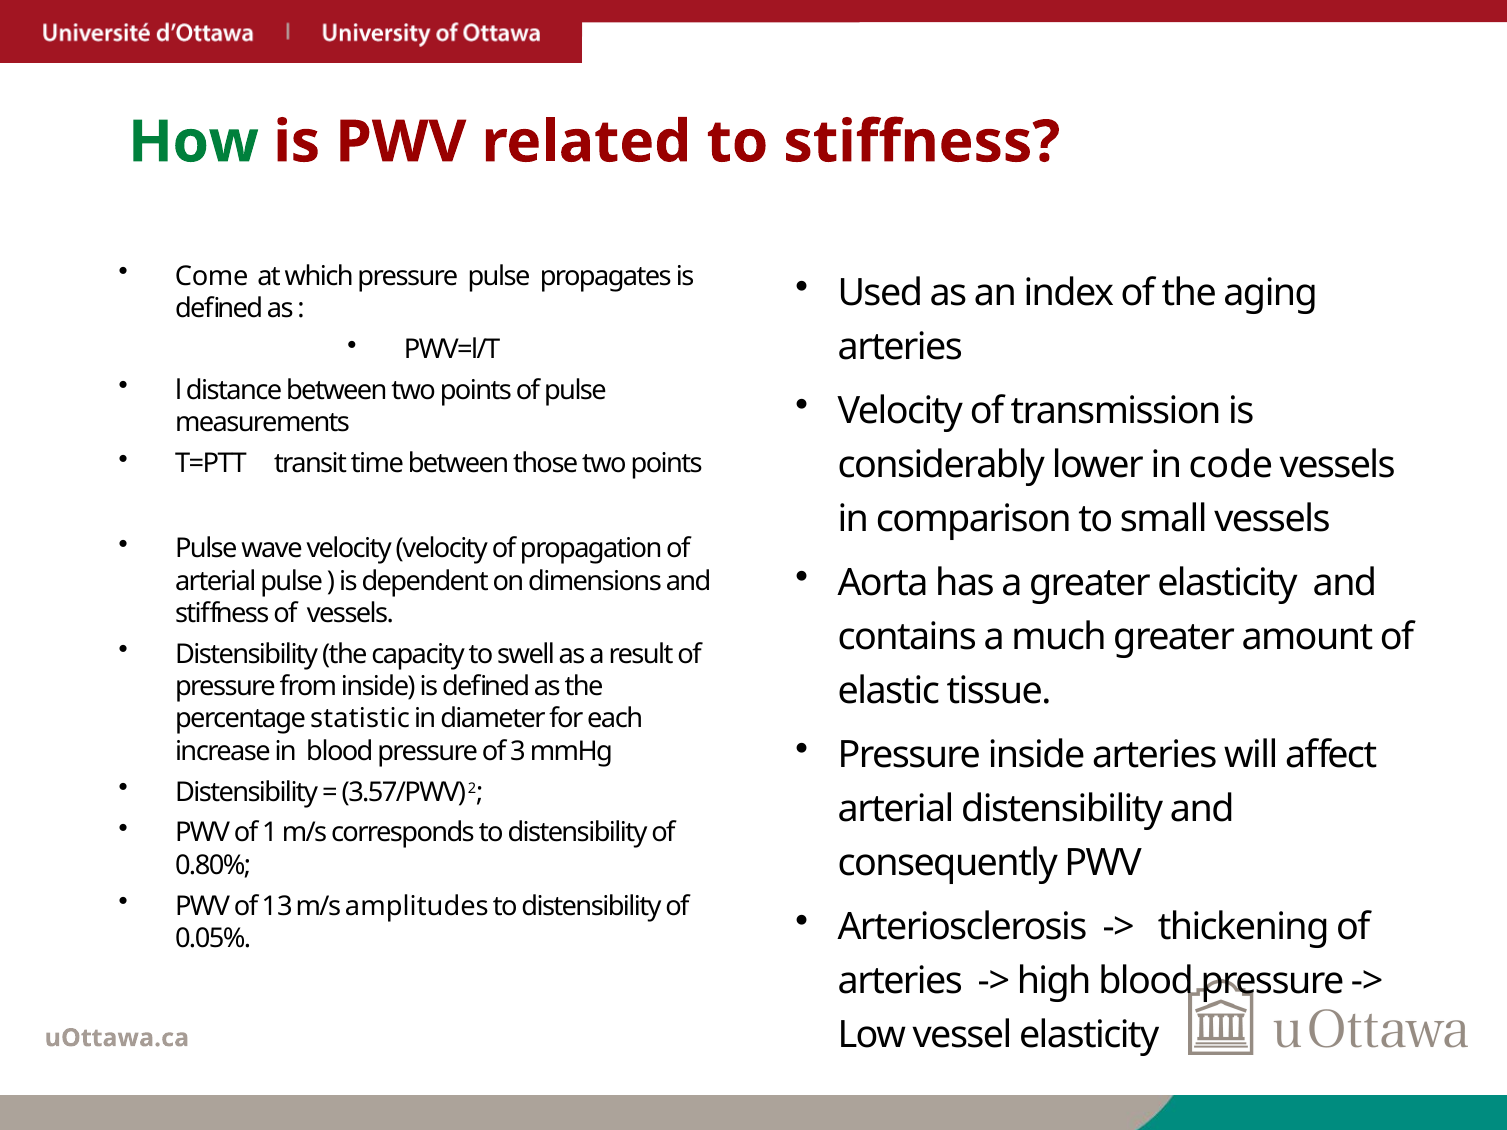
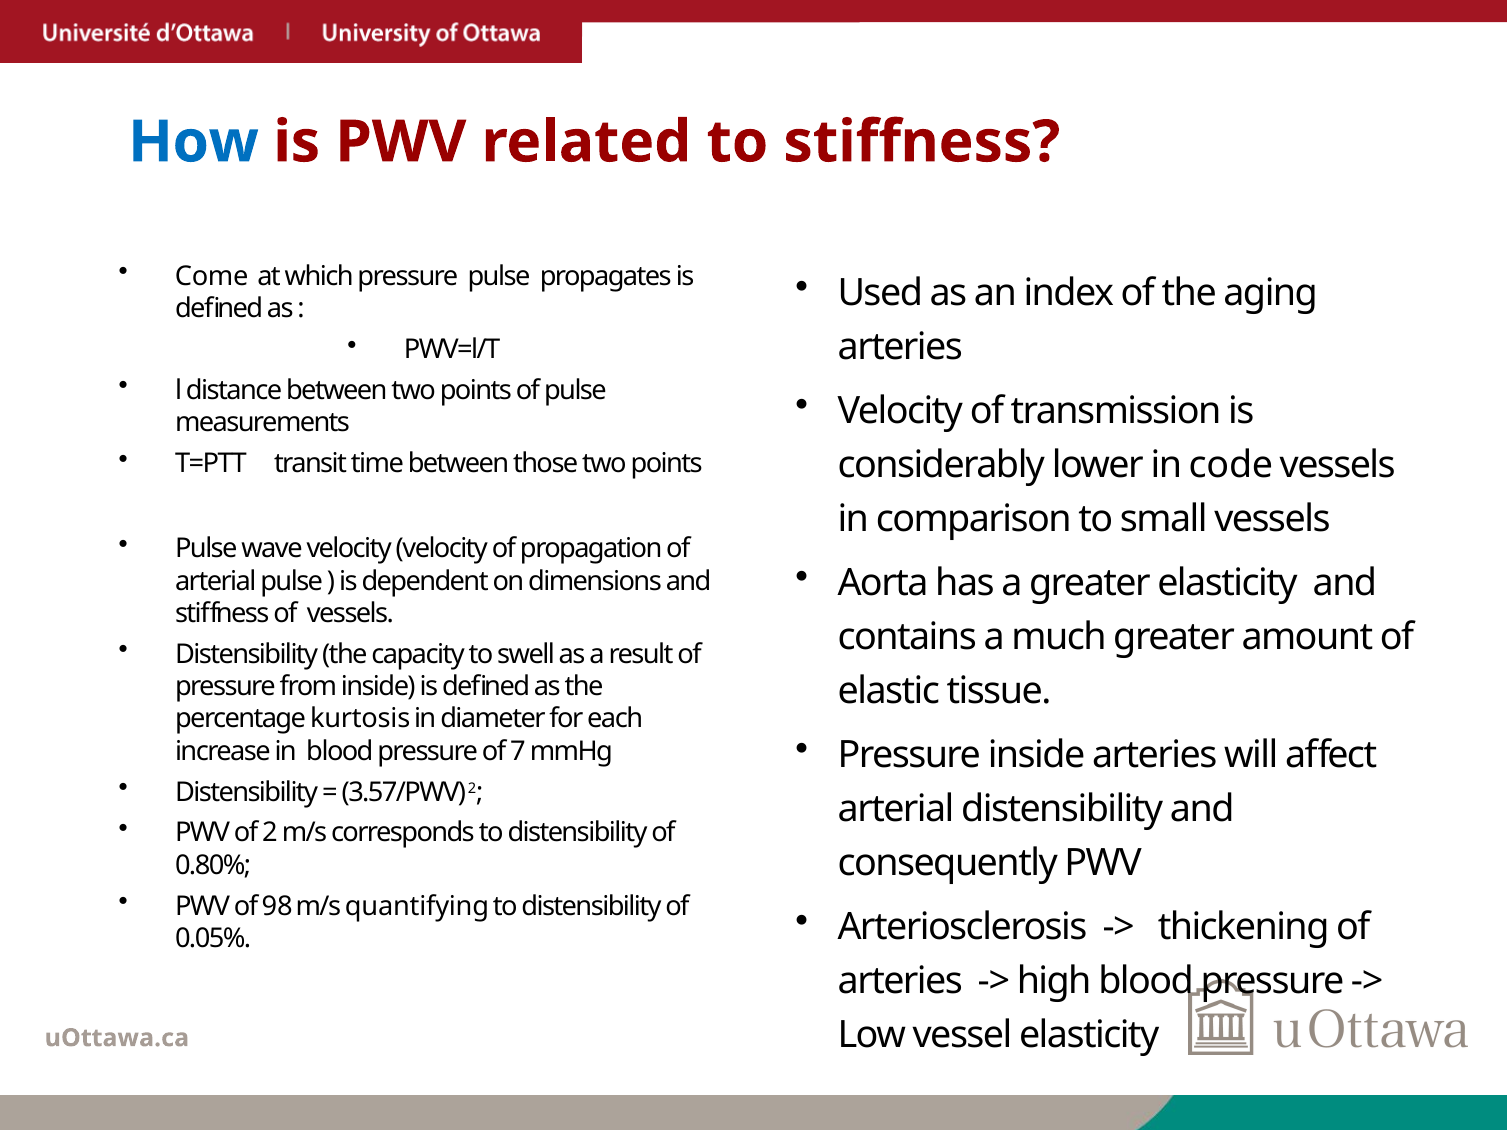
How colour: green -> blue
statistic: statistic -> kurtosis
3: 3 -> 7
of 1: 1 -> 2
13: 13 -> 98
amplitudes: amplitudes -> quantifying
